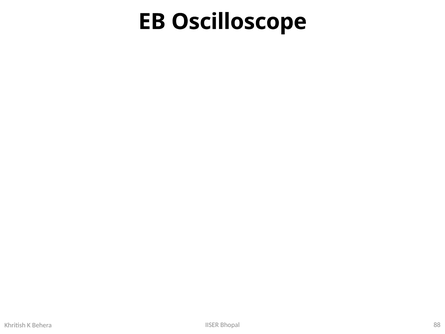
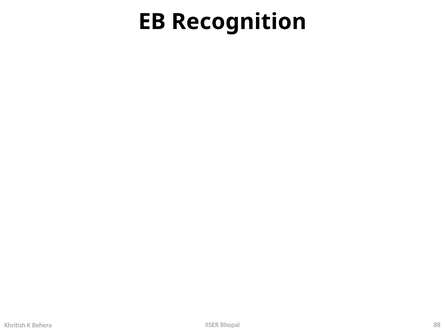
Oscilloscope: Oscilloscope -> Recognition
